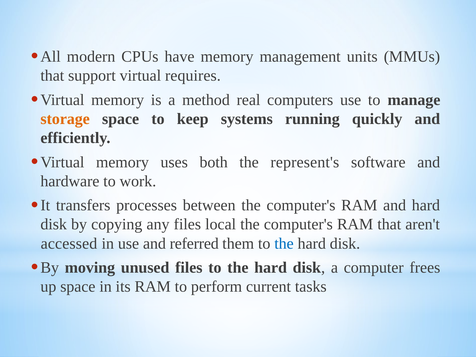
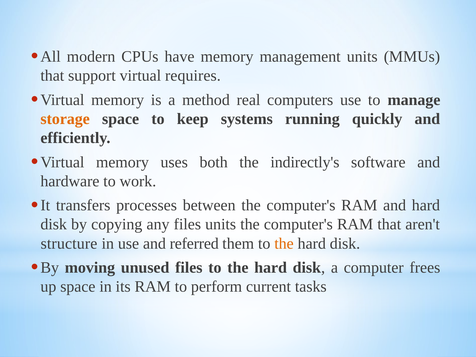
represent's: represent's -> indirectly's
files local: local -> units
accessed: accessed -> structure
the at (284, 243) colour: blue -> orange
